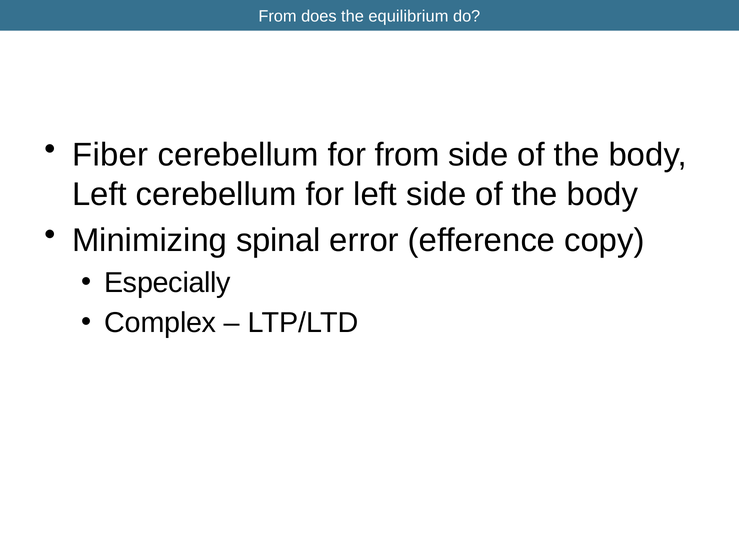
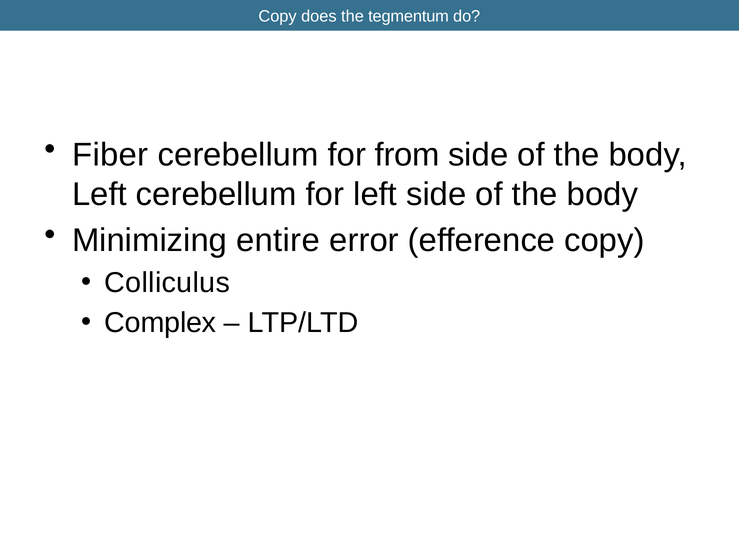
From at (278, 17): From -> Copy
equilibrium: equilibrium -> tegmentum
spinal: spinal -> entire
Especially: Especially -> Colliculus
